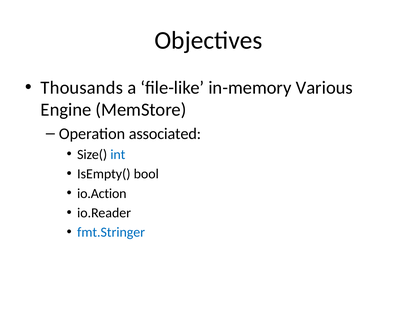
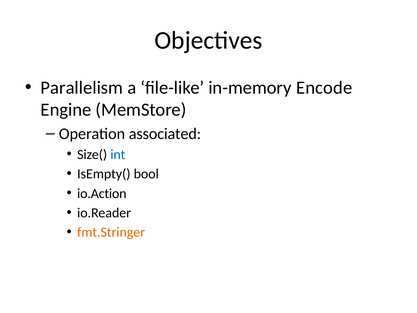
Thousands: Thousands -> Parallelism
Various: Various -> Encode
fmt.Stringer colour: blue -> orange
